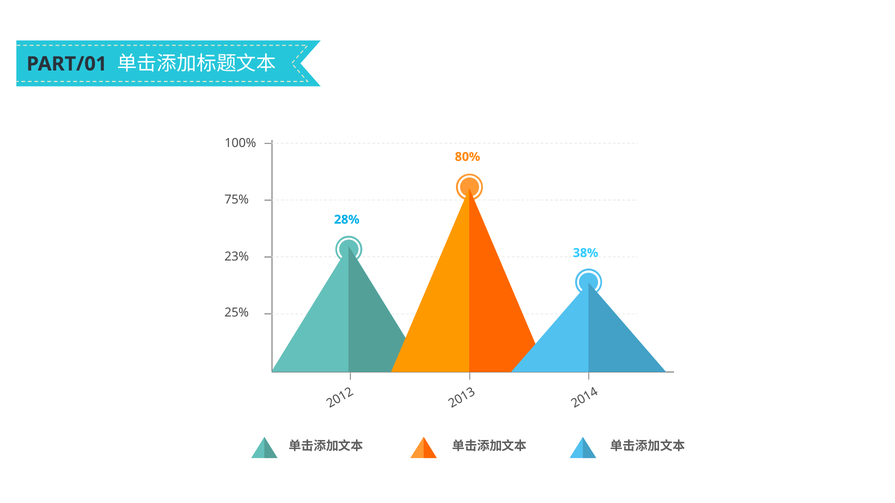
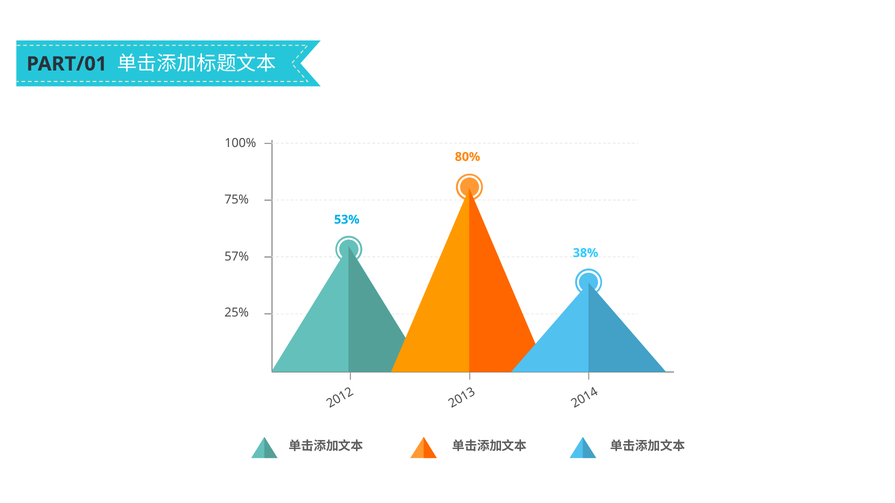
28%: 28% -> 53%
23%: 23% -> 57%
